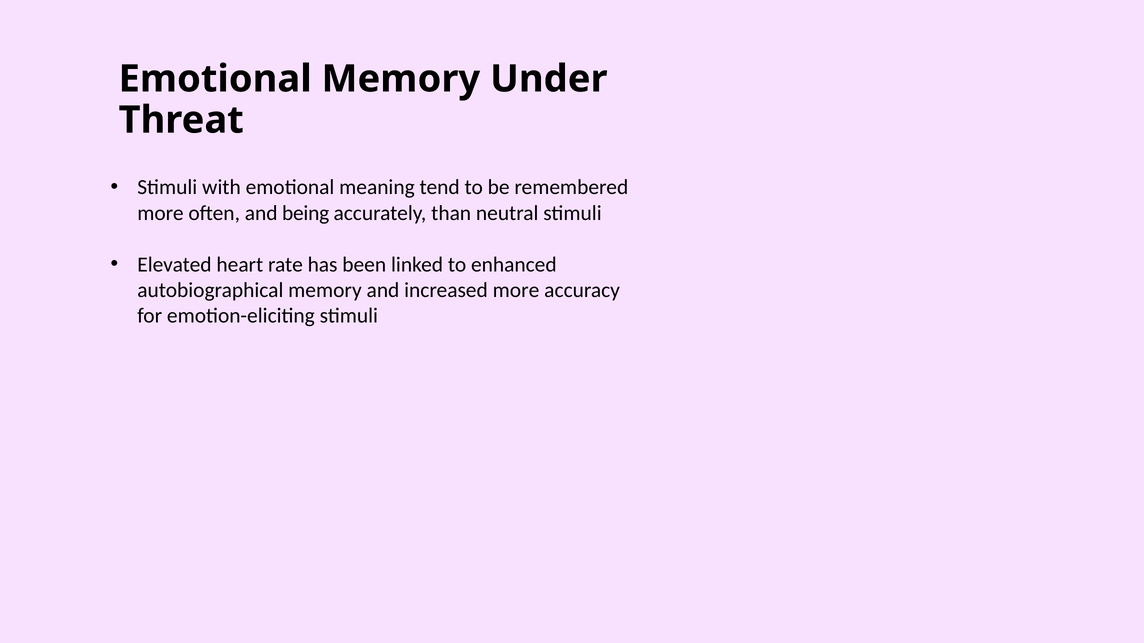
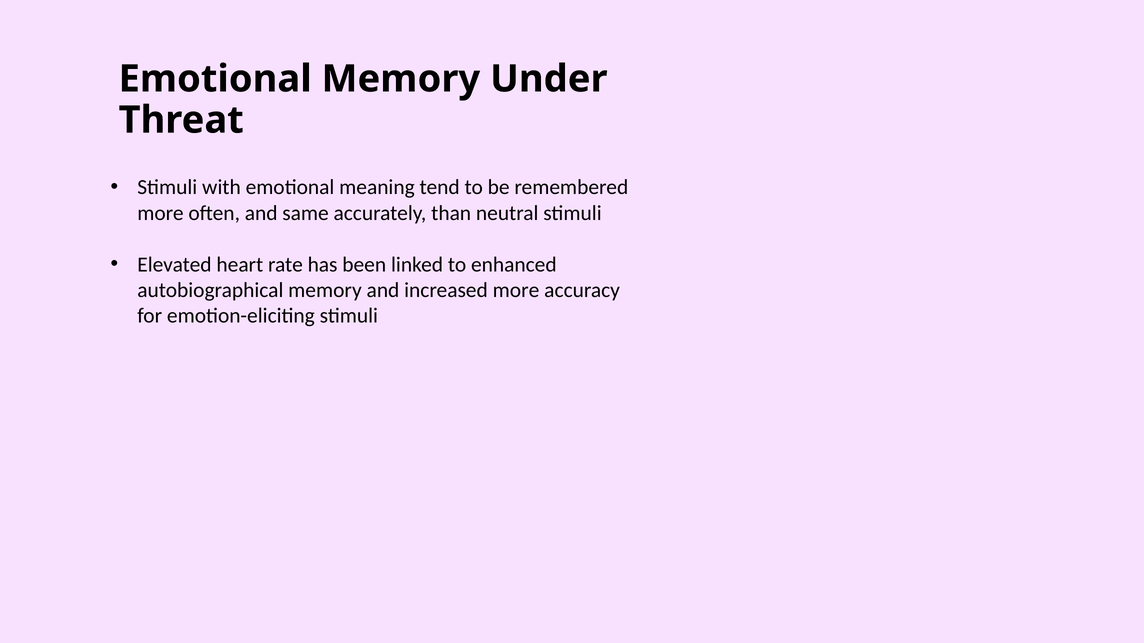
being: being -> same
